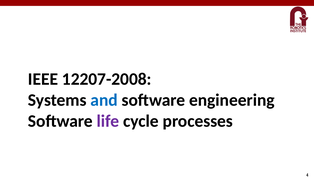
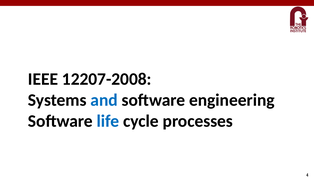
life colour: purple -> blue
